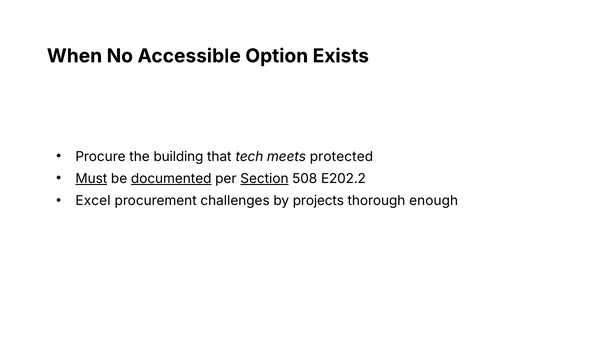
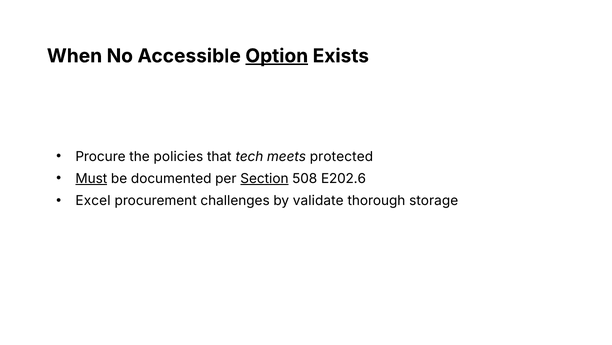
Option underline: none -> present
building: building -> policies
documented underline: present -> none
E202.2: E202.2 -> E202.6
projects: projects -> validate
enough: enough -> storage
